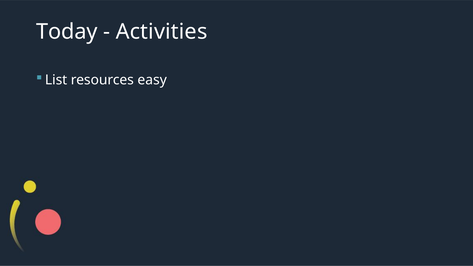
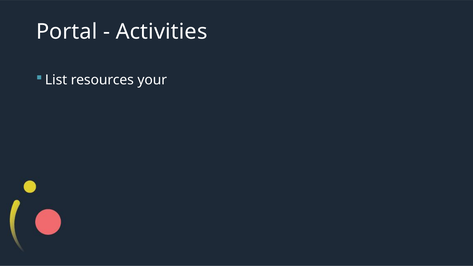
Today: Today -> Portal
easy: easy -> your
